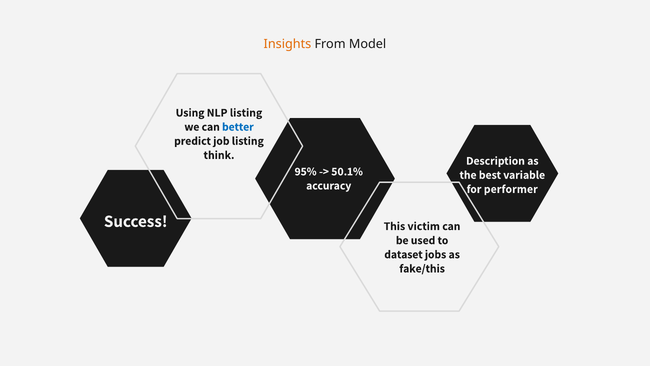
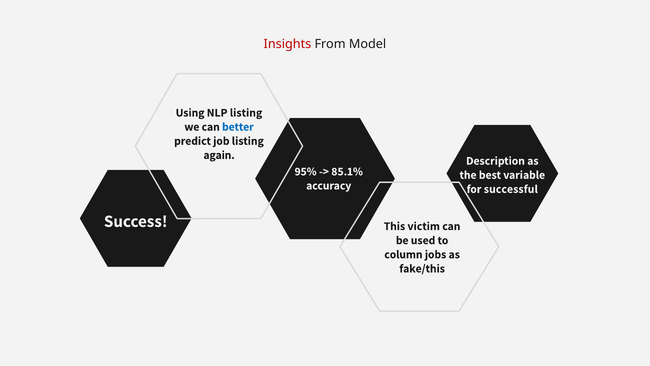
Insights colour: orange -> red
think: think -> again
50.1%: 50.1% -> 85.1%
performer: performer -> successful
dataset: dataset -> column
